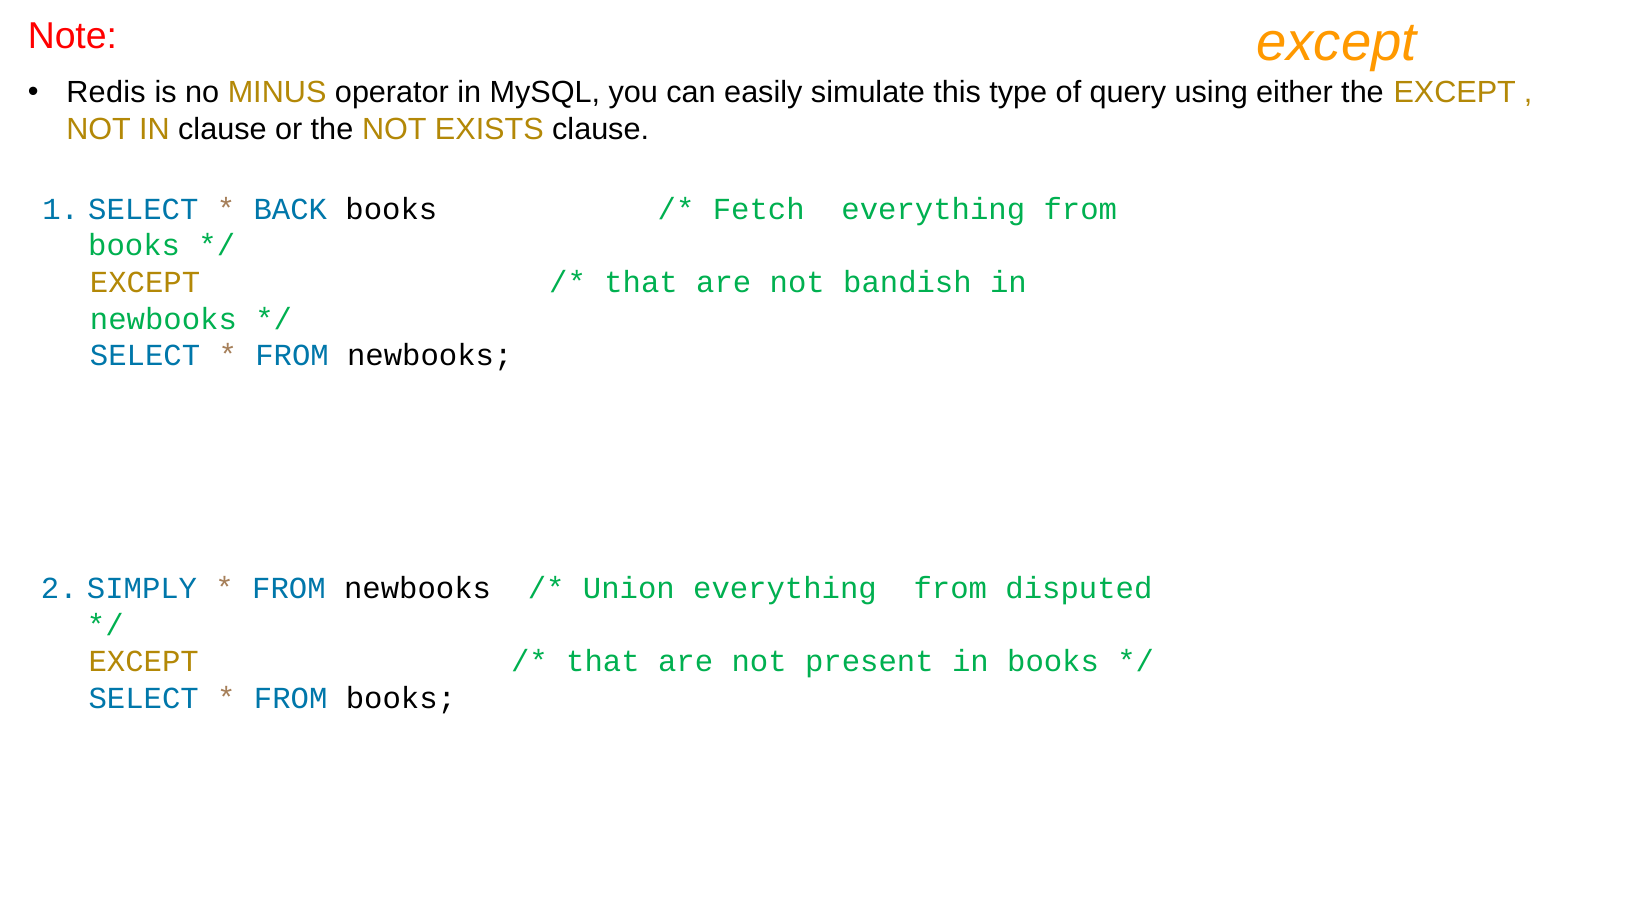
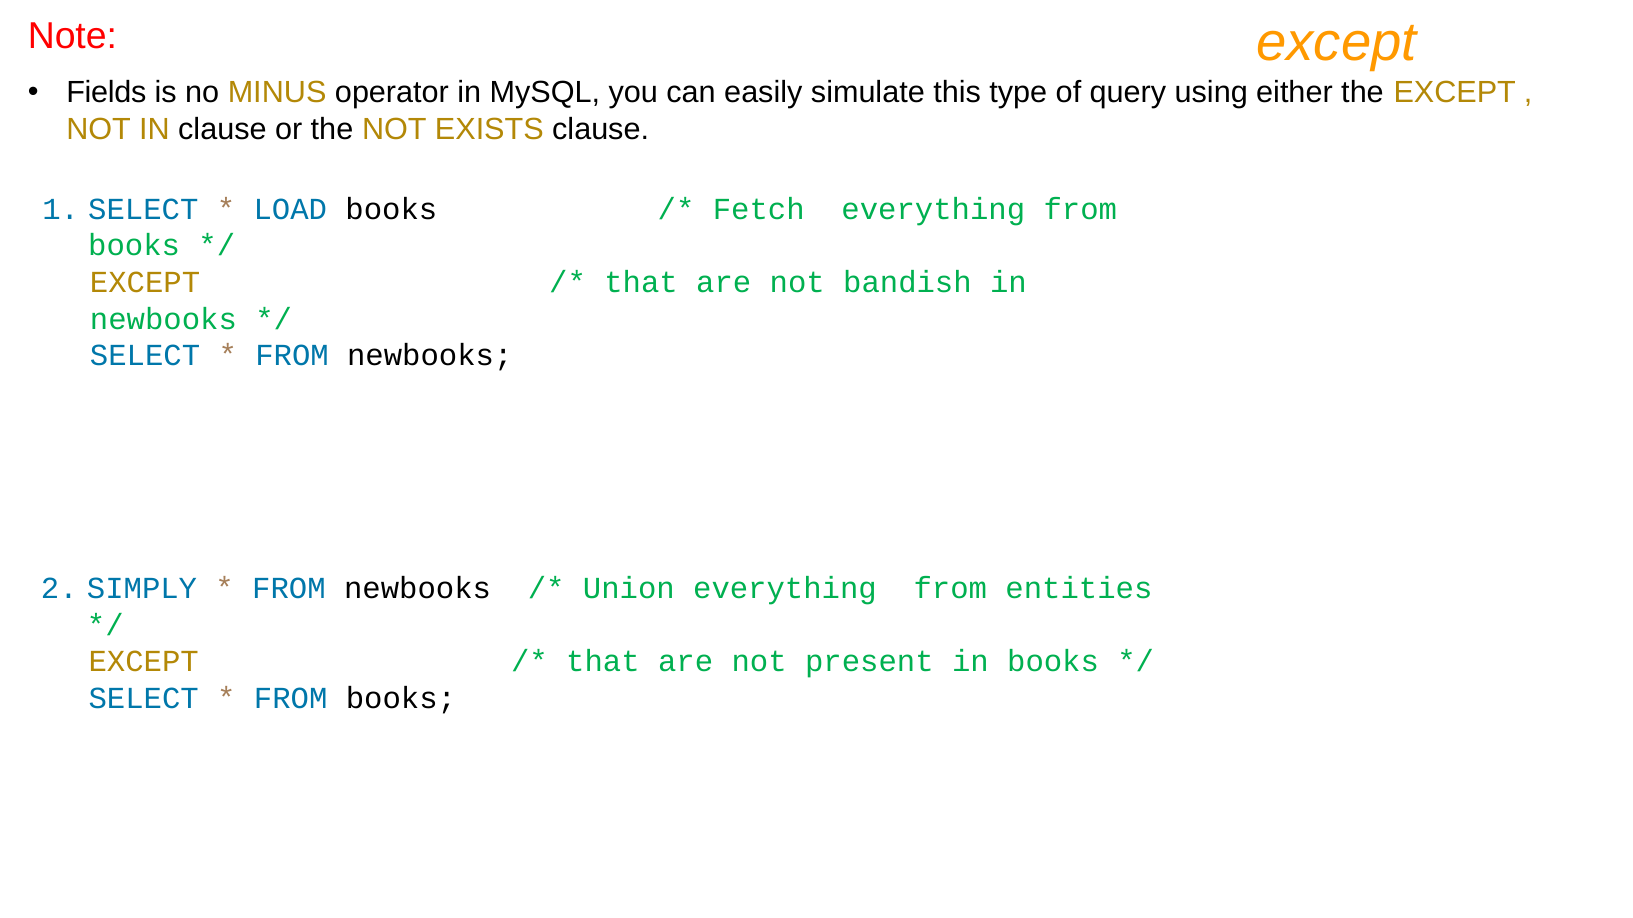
Redis: Redis -> Fields
BACK: BACK -> LOAD
disputed: disputed -> entities
